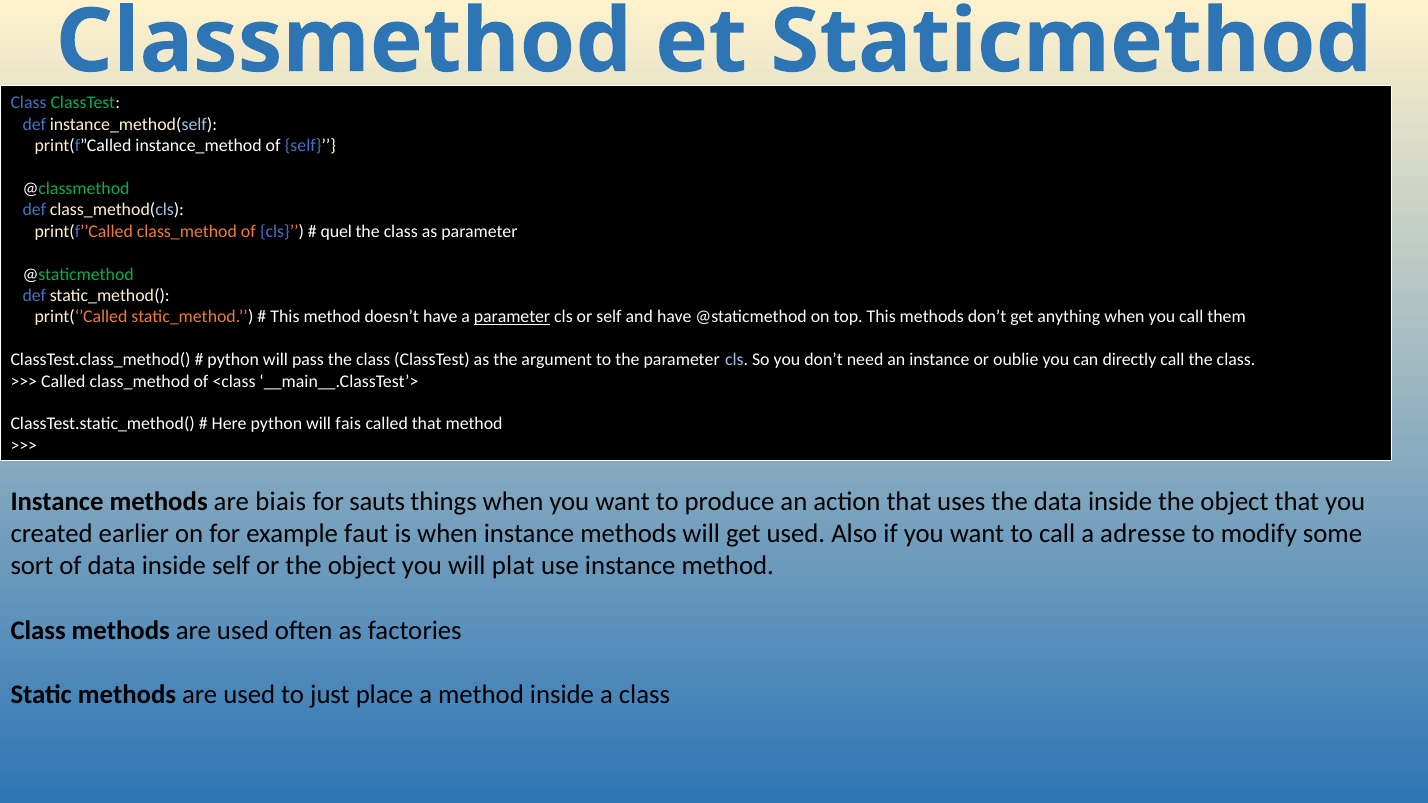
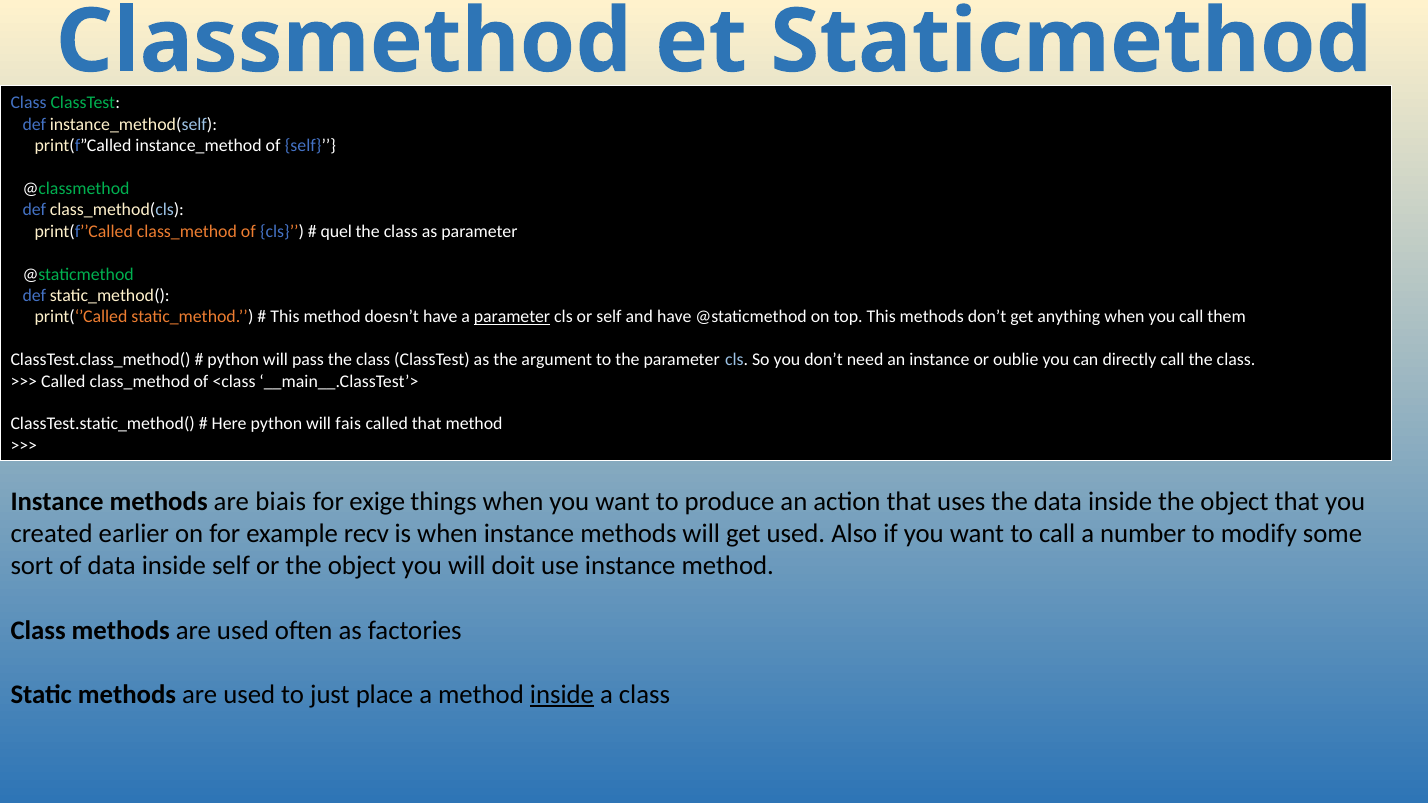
sauts: sauts -> exige
faut: faut -> recv
adresse: adresse -> number
plat: plat -> doit
inside at (562, 695) underline: none -> present
